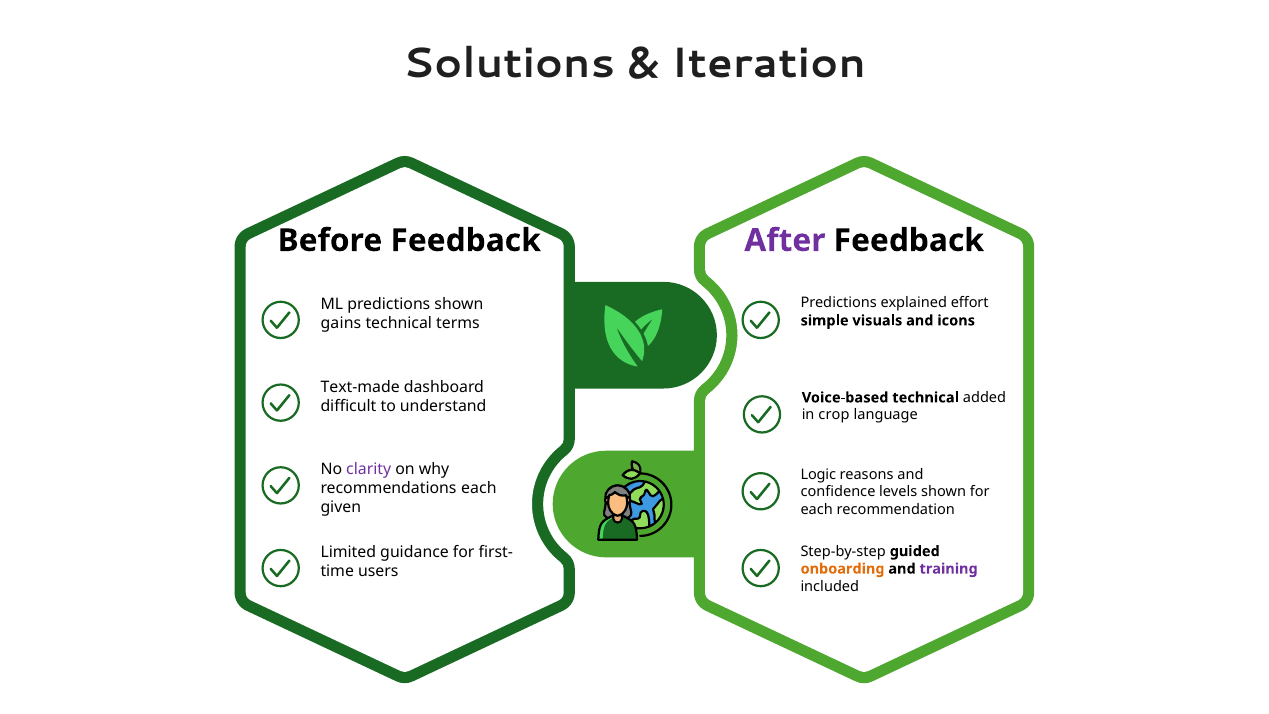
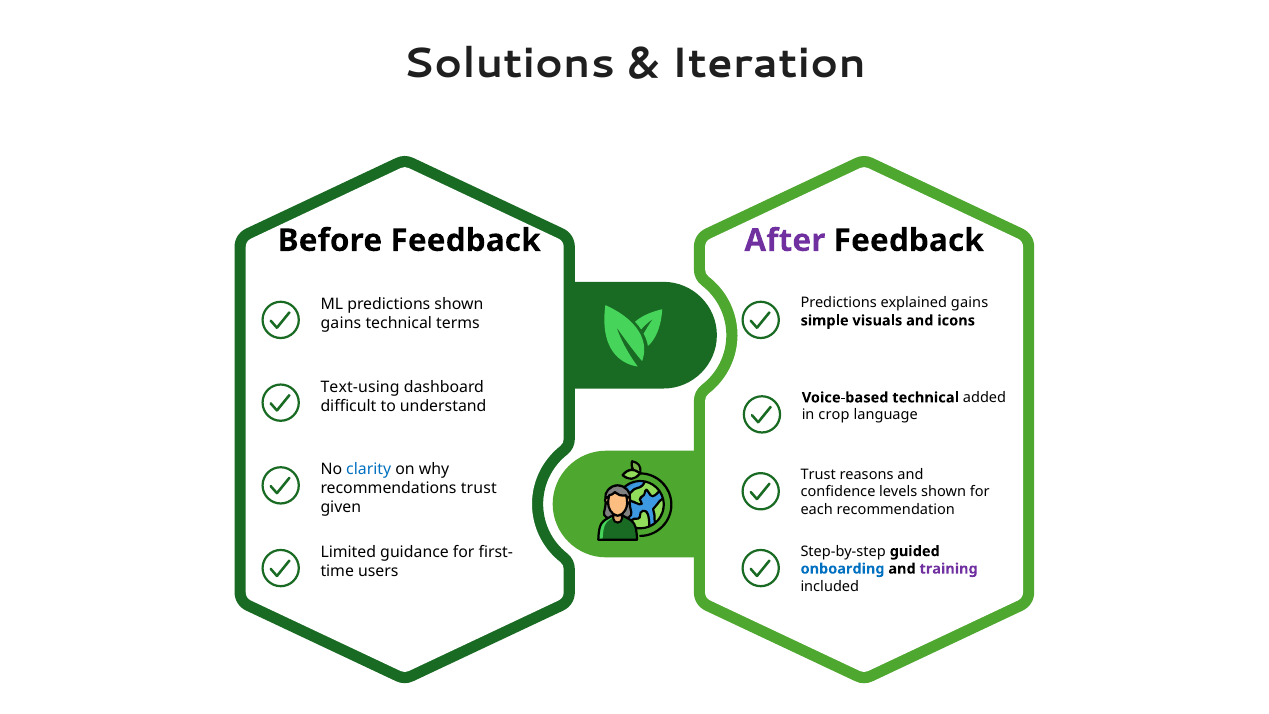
explained effort: effort -> gains
Text-made: Text-made -> Text-using
clarity colour: purple -> blue
Logic at (818, 474): Logic -> Trust
recommendations each: each -> trust
onboarding colour: orange -> blue
